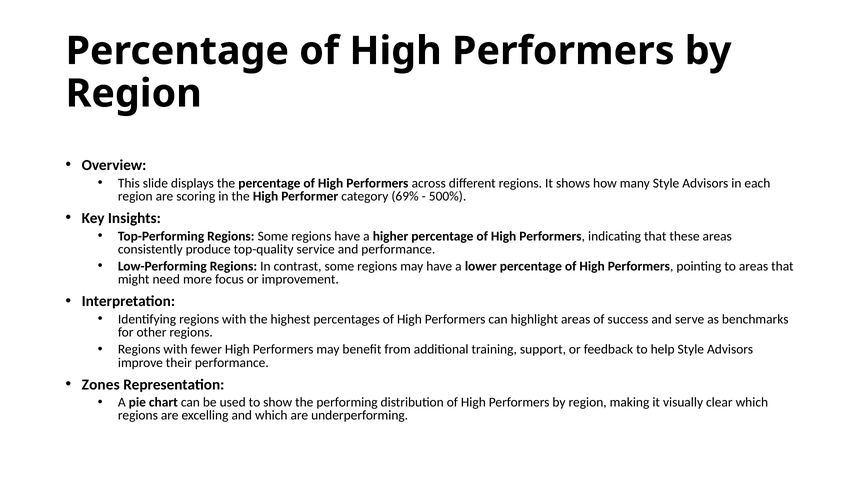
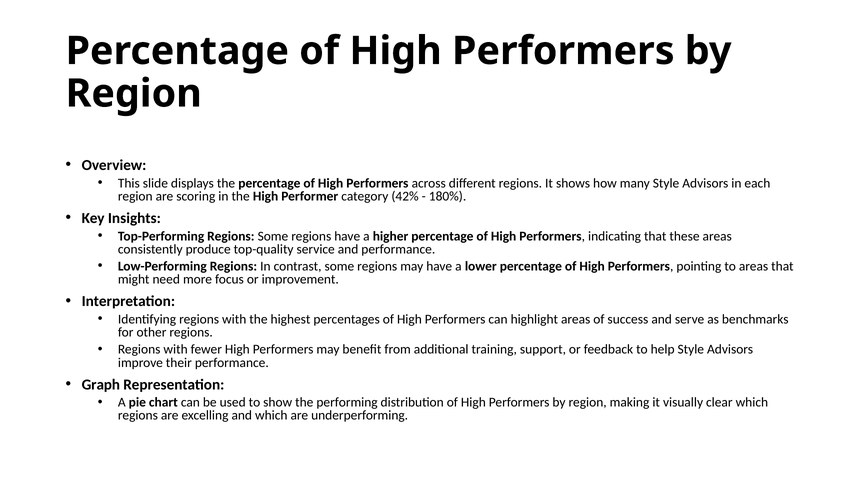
69%: 69% -> 42%
500%: 500% -> 180%
Zones: Zones -> Graph
